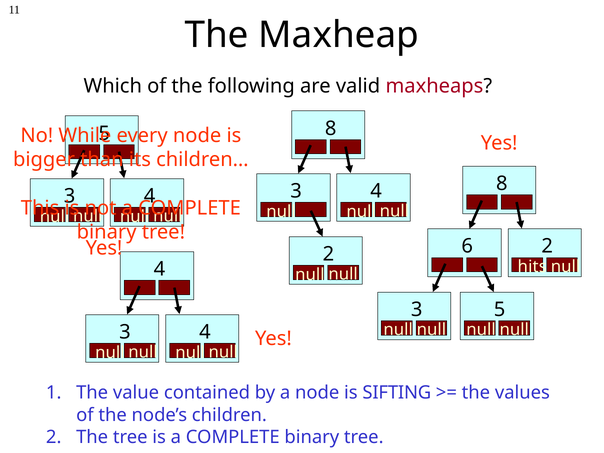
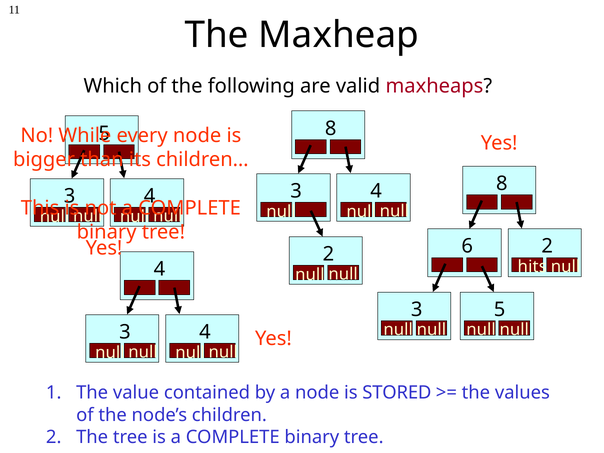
SIFTING: SIFTING -> STORED
